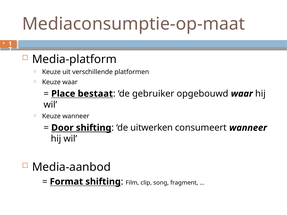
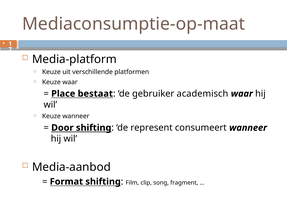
opgebouwd: opgebouwd -> academisch
uitwerken: uitwerken -> represent
